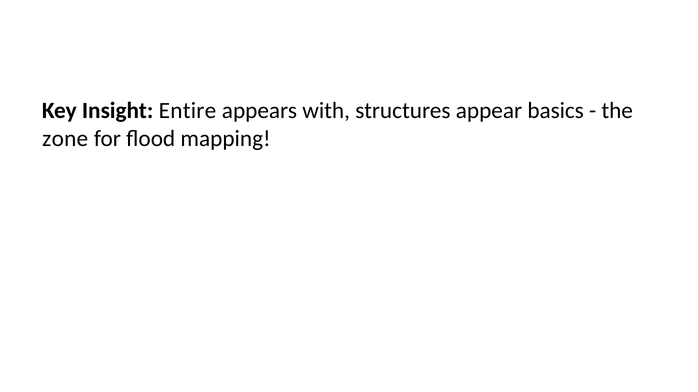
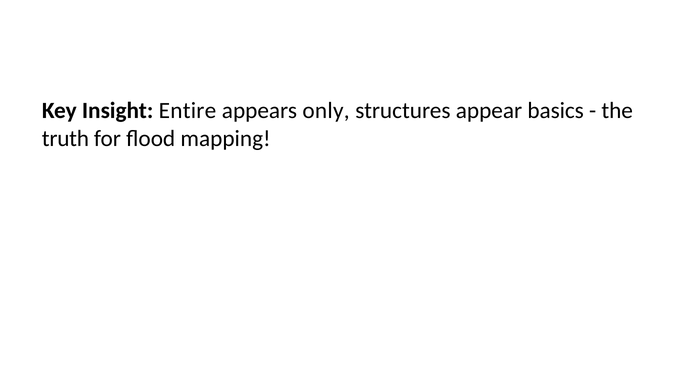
with: with -> only
zone: zone -> truth
